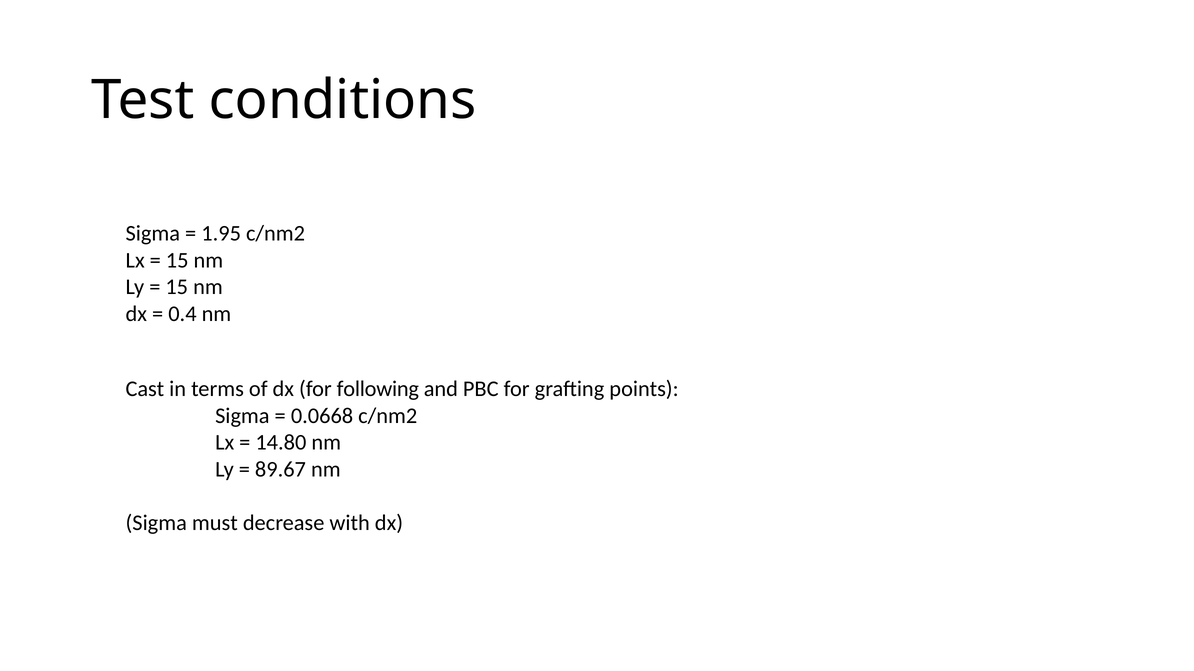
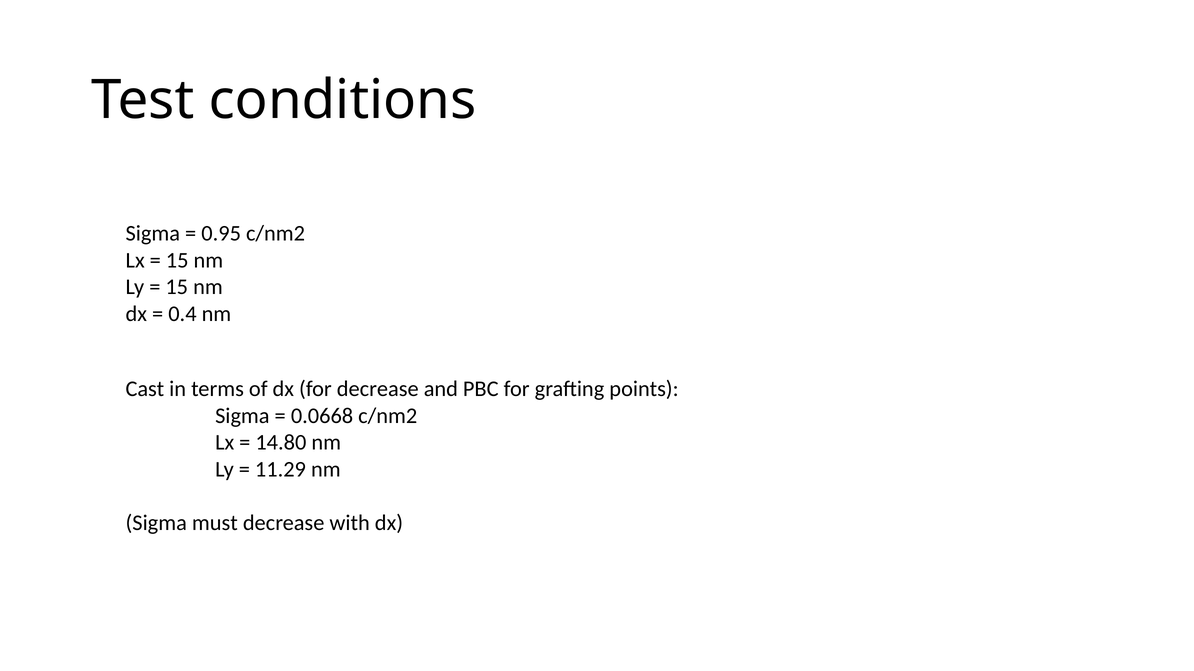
1.95: 1.95 -> 0.95
for following: following -> decrease
89.67: 89.67 -> 11.29
